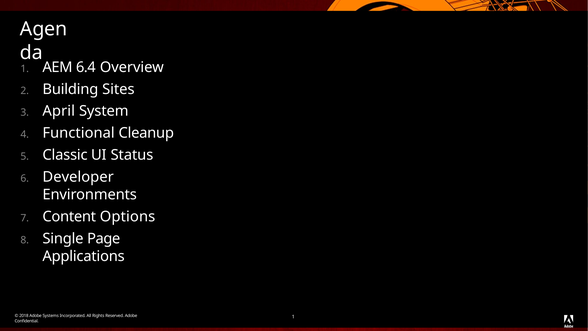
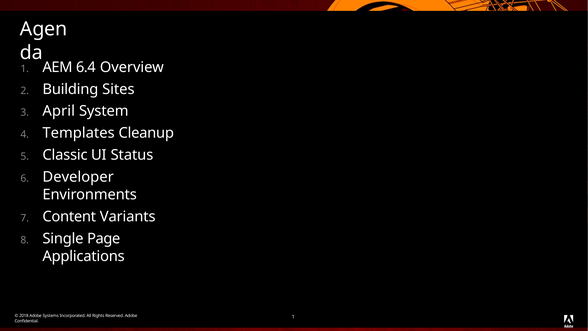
Functional: Functional -> Templates
Options: Options -> Variants
